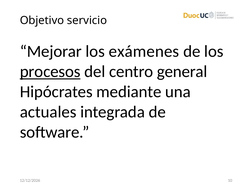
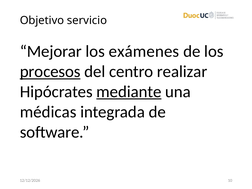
general: general -> realizar
mediante underline: none -> present
actuales: actuales -> médicas
